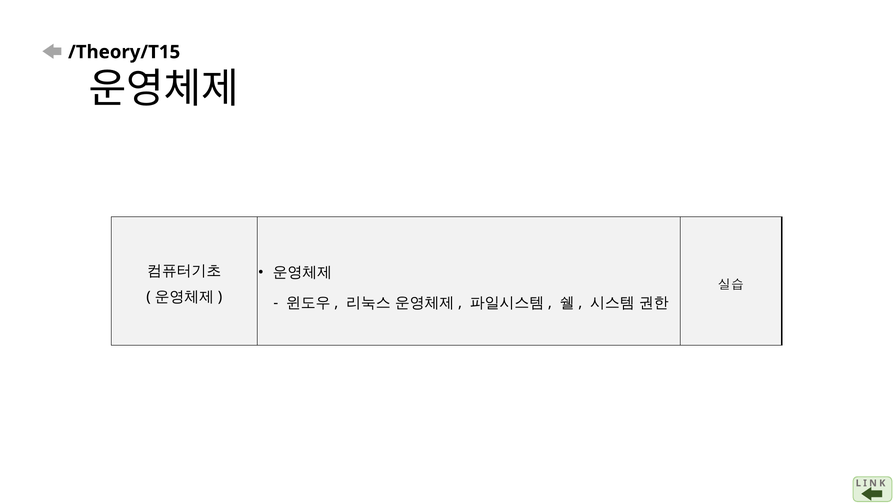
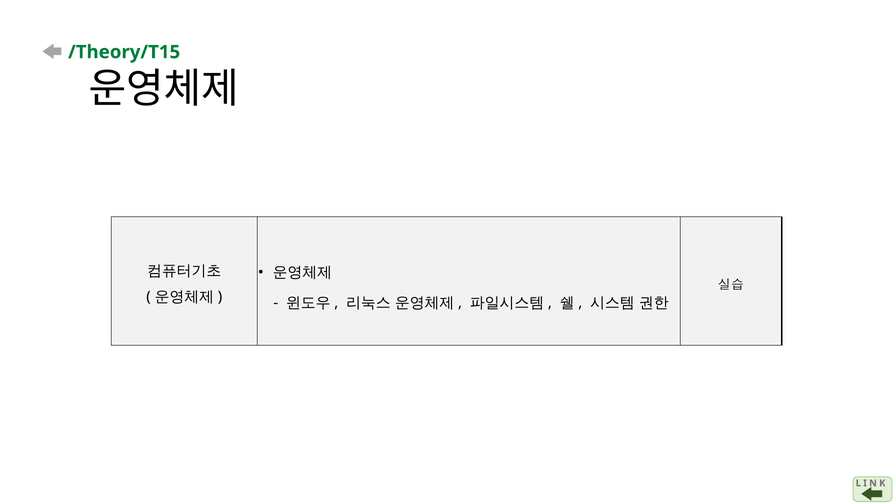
/Theory/T15 colour: black -> green
